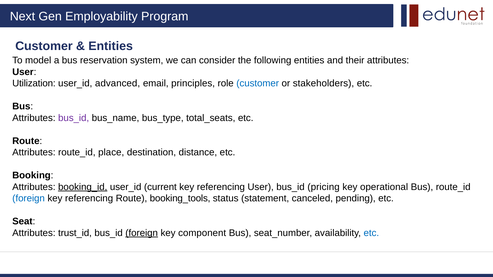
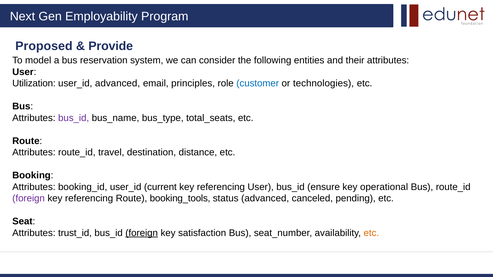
Customer at (44, 46): Customer -> Proposed
Entities at (111, 46): Entities -> Provide
stakeholders: stakeholders -> technologies
place: place -> travel
booking_id underline: present -> none
pricing: pricing -> ensure
foreign at (29, 199) colour: blue -> purple
status statement: statement -> advanced
component: component -> satisfaction
etc at (371, 233) colour: blue -> orange
